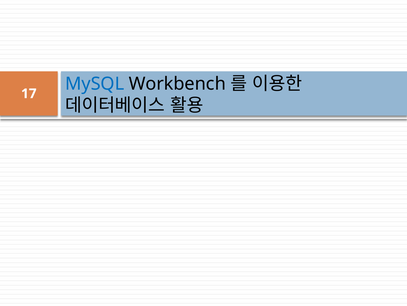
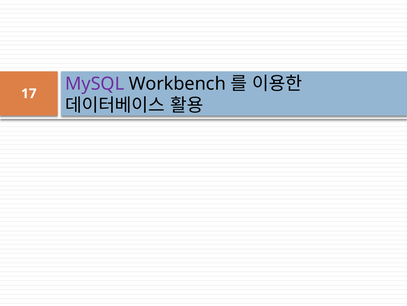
MySQL colour: blue -> purple
